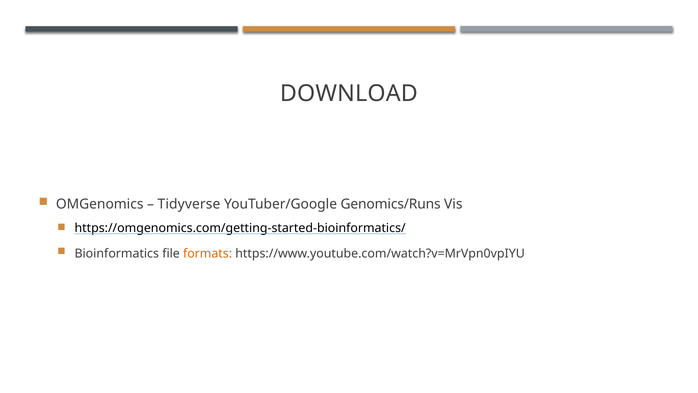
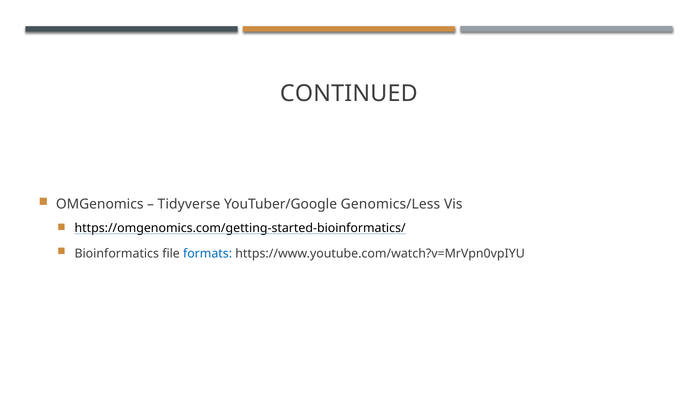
DOWNLOAD: DOWNLOAD -> CONTINUED
Genomics/Runs: Genomics/Runs -> Genomics/Less
formats colour: orange -> blue
